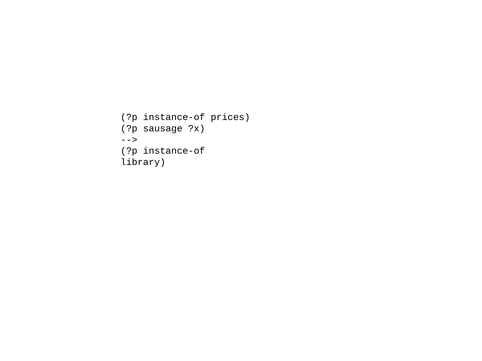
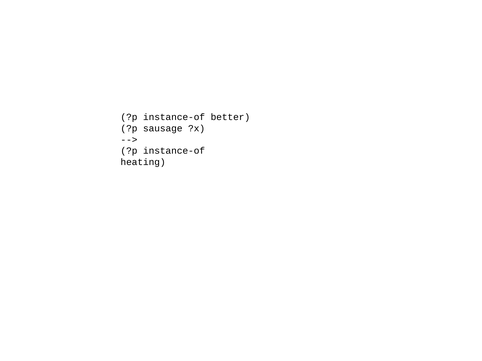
prices: prices -> better
library: library -> heating
